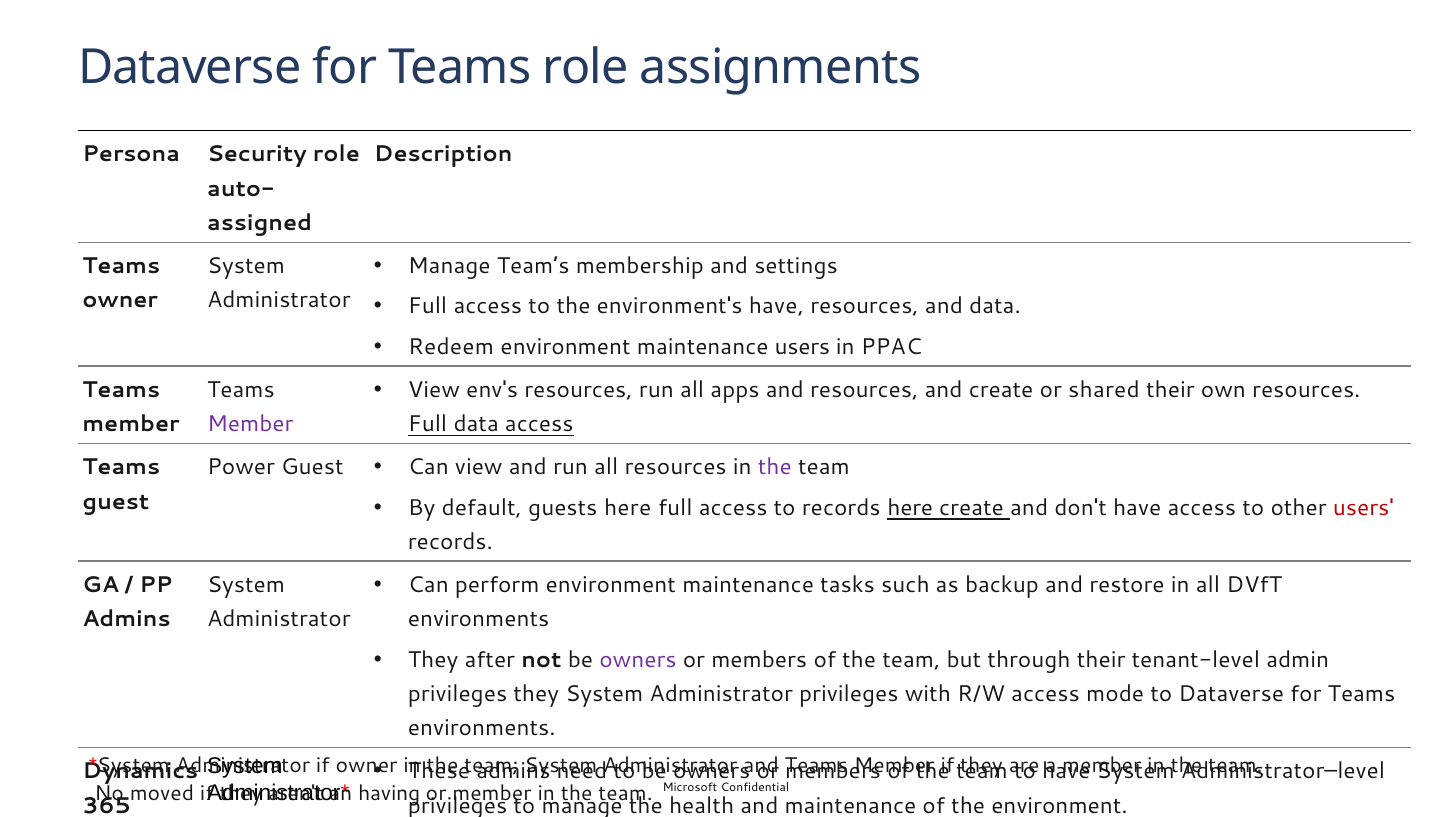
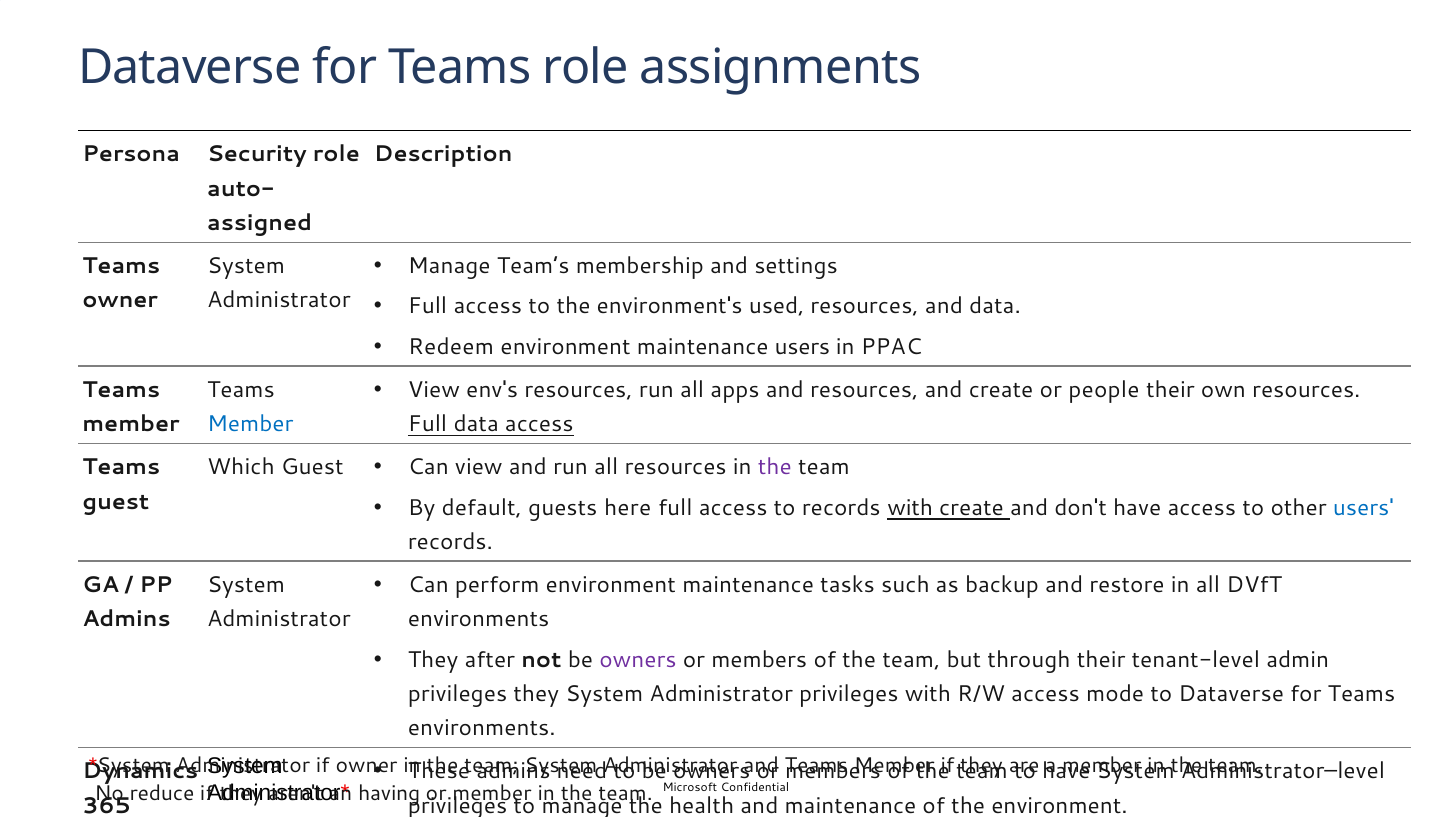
environment's have: have -> used
shared: shared -> people
Member at (250, 424) colour: purple -> blue
Power: Power -> Which
records here: here -> with
users at (1363, 507) colour: red -> blue
moved: moved -> reduce
